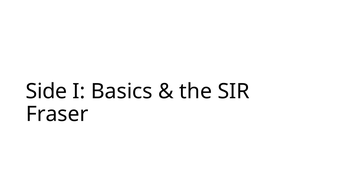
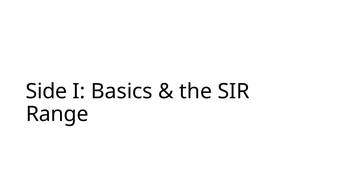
Fraser: Fraser -> Range
